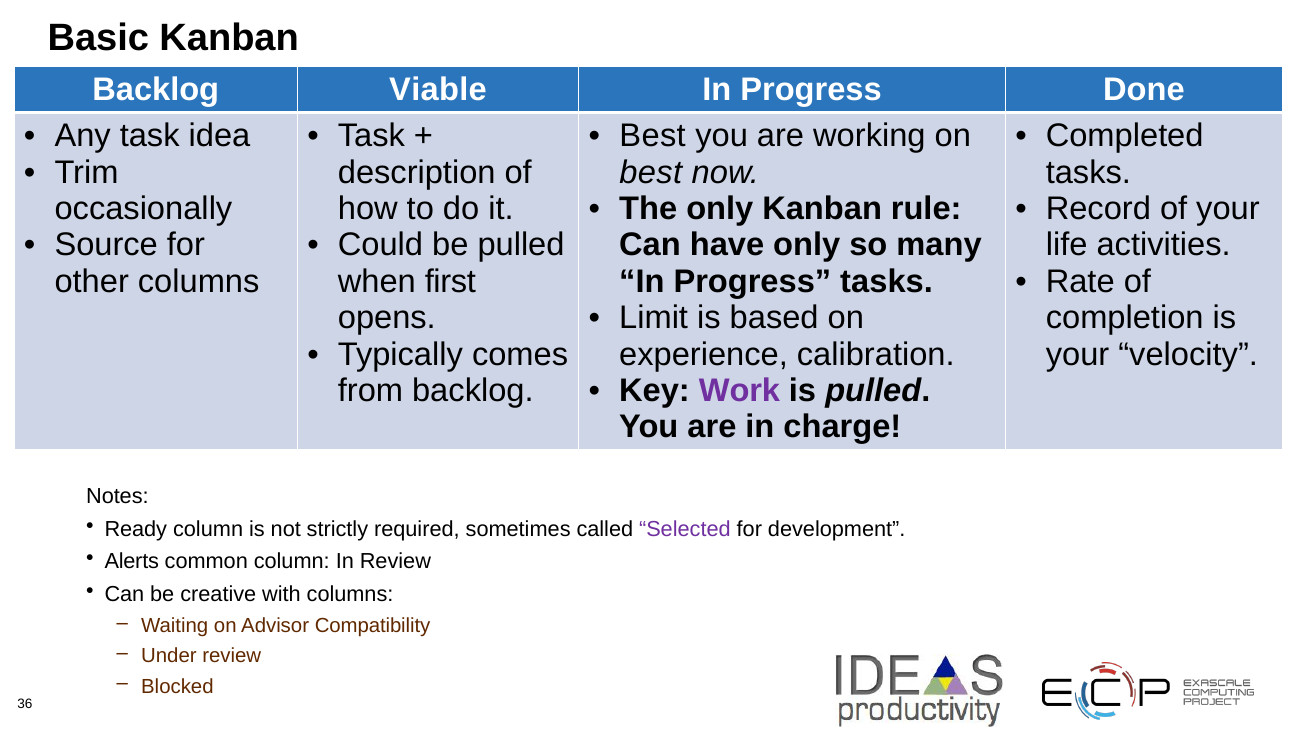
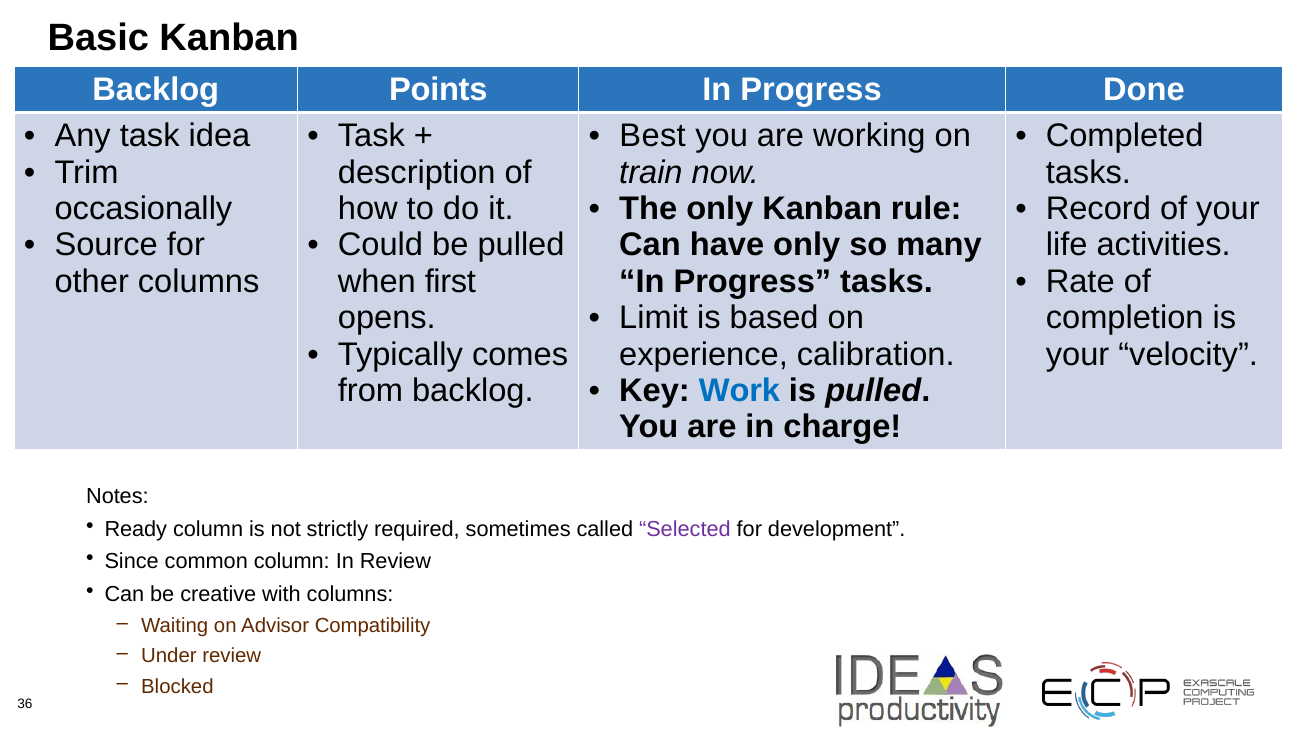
Viable: Viable -> Points
best at (651, 173): best -> train
Work colour: purple -> blue
Alerts: Alerts -> Since
